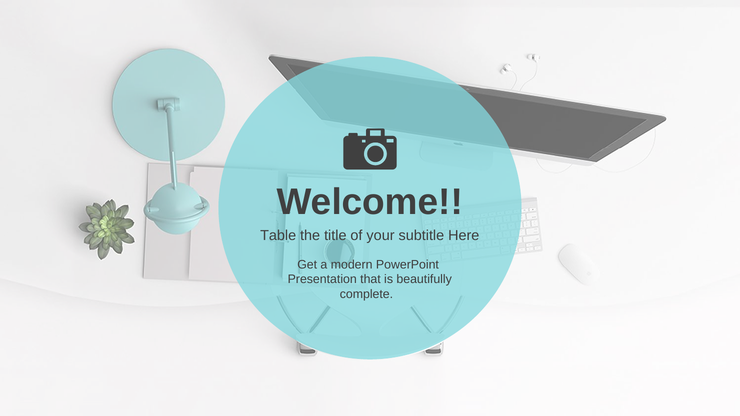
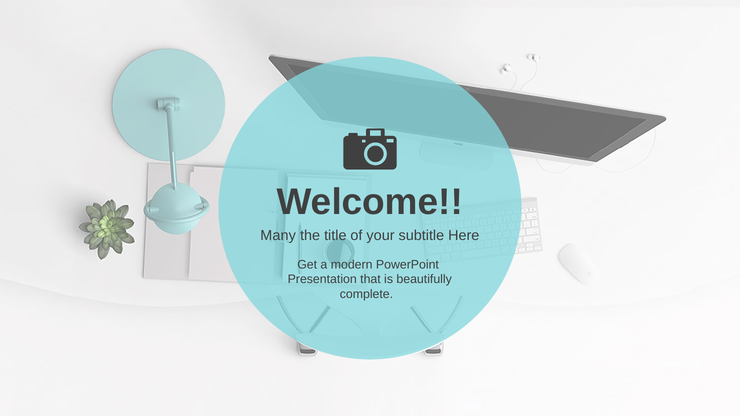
Table: Table -> Many
